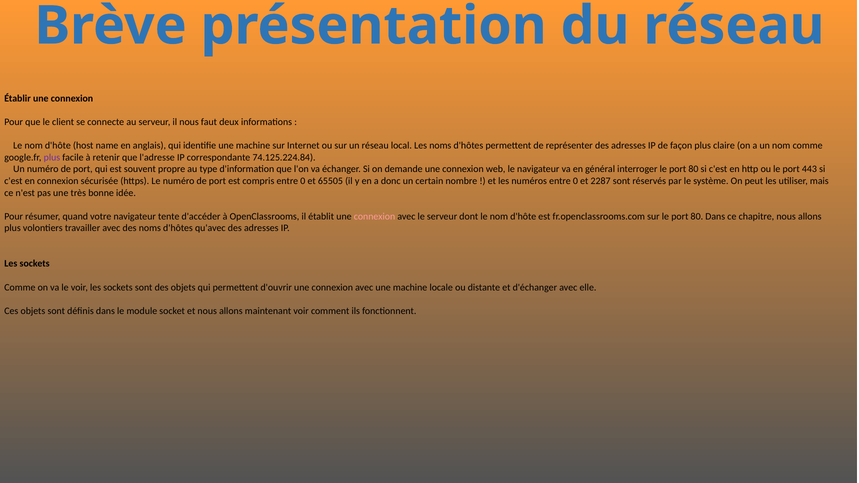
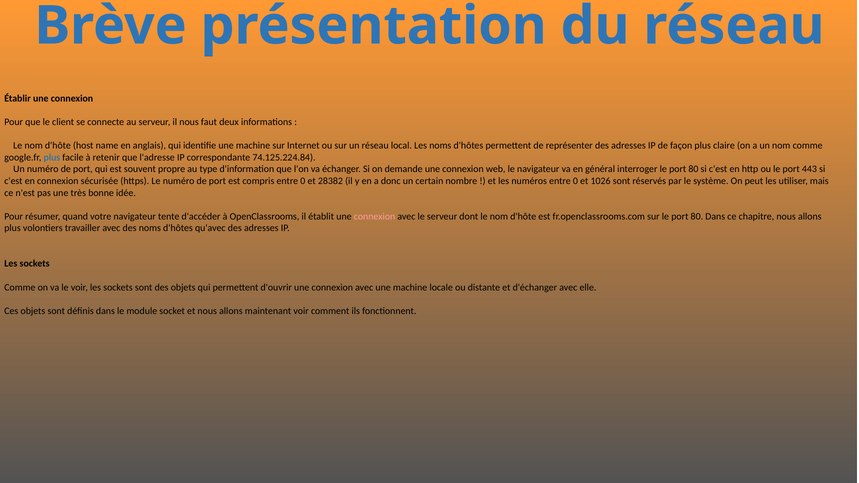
plus at (52, 157) colour: purple -> blue
65505: 65505 -> 28382
2287: 2287 -> 1026
